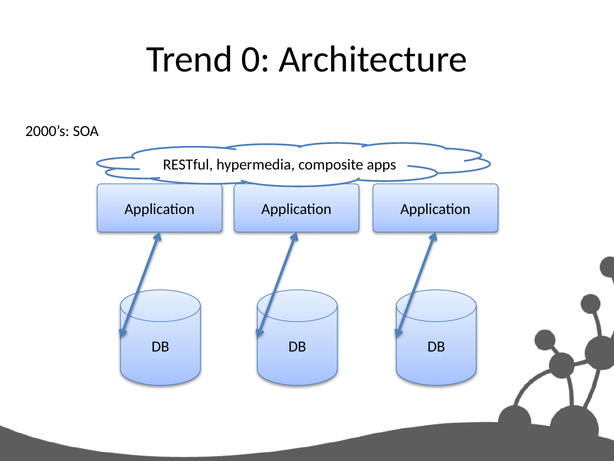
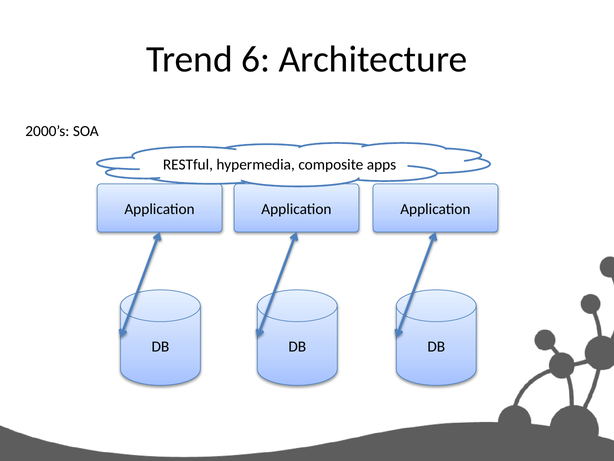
0: 0 -> 6
